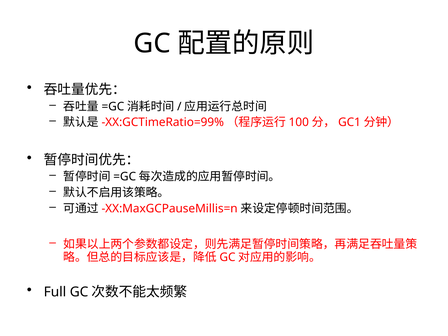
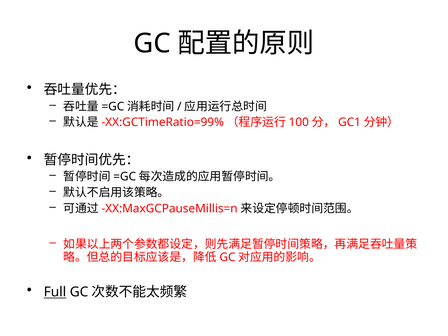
Full underline: none -> present
